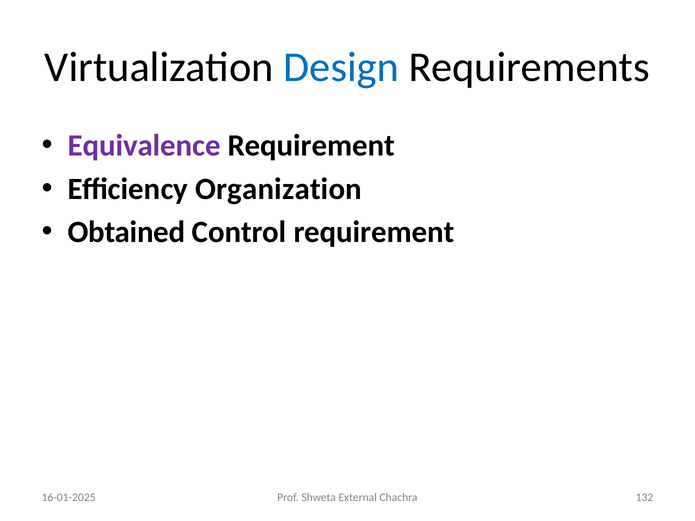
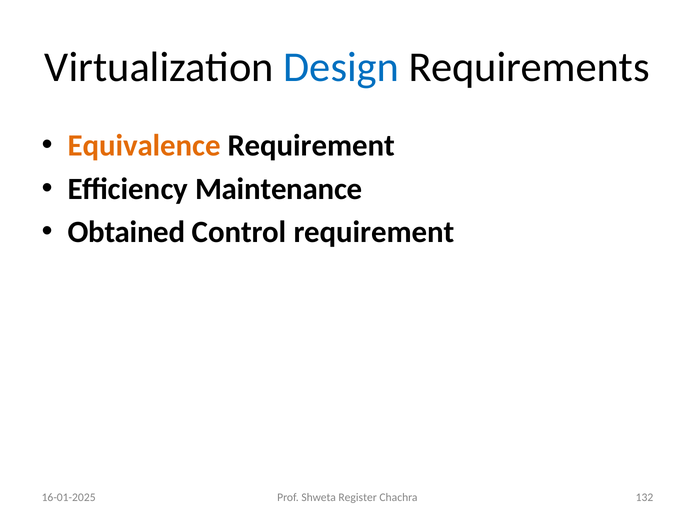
Equivalence colour: purple -> orange
Organization: Organization -> Maintenance
External: External -> Register
